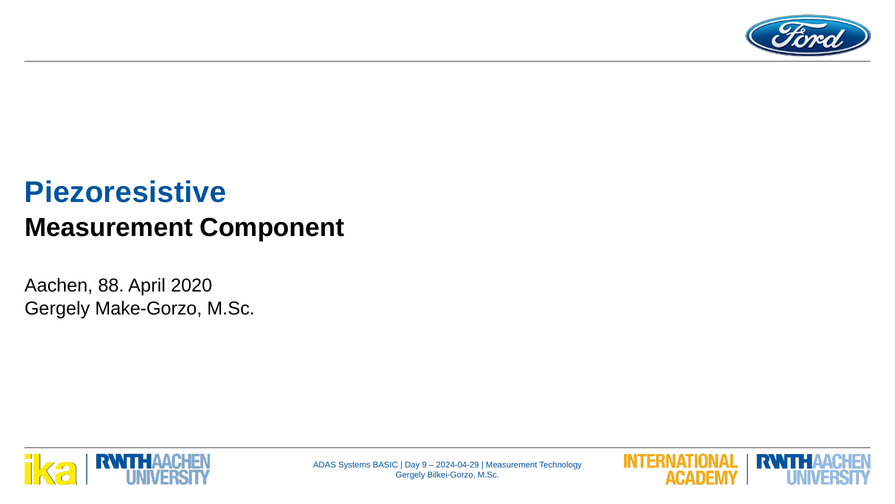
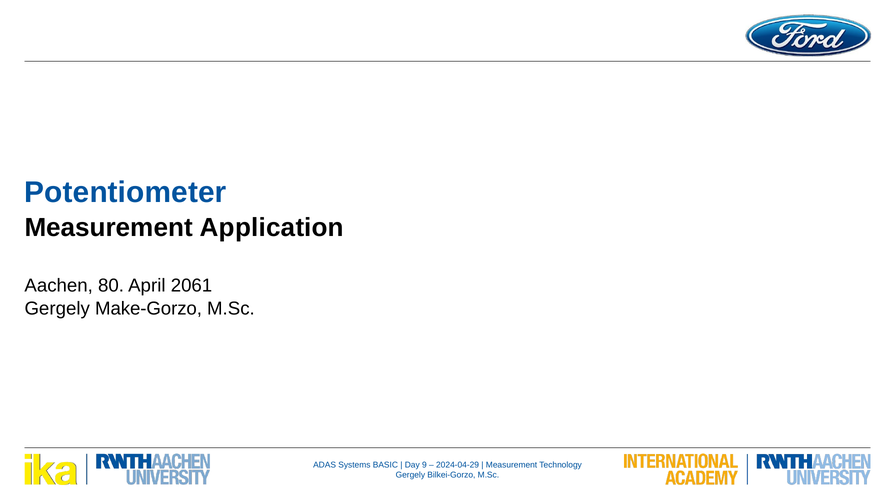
Piezoresistive: Piezoresistive -> Potentiometer
Component: Component -> Application
88: 88 -> 80
2020: 2020 -> 2061
